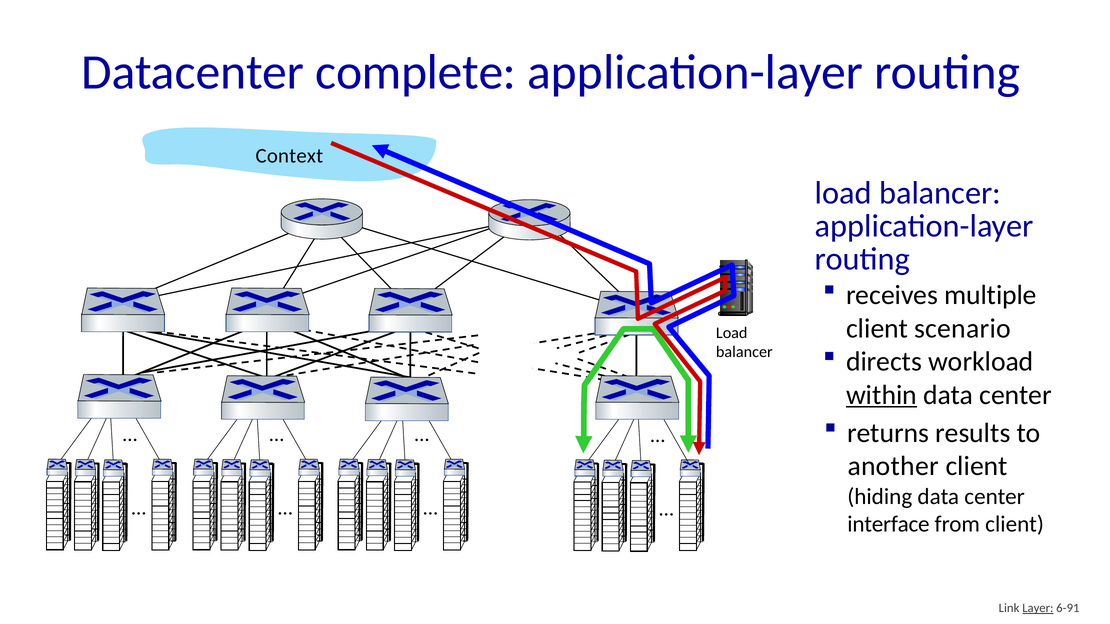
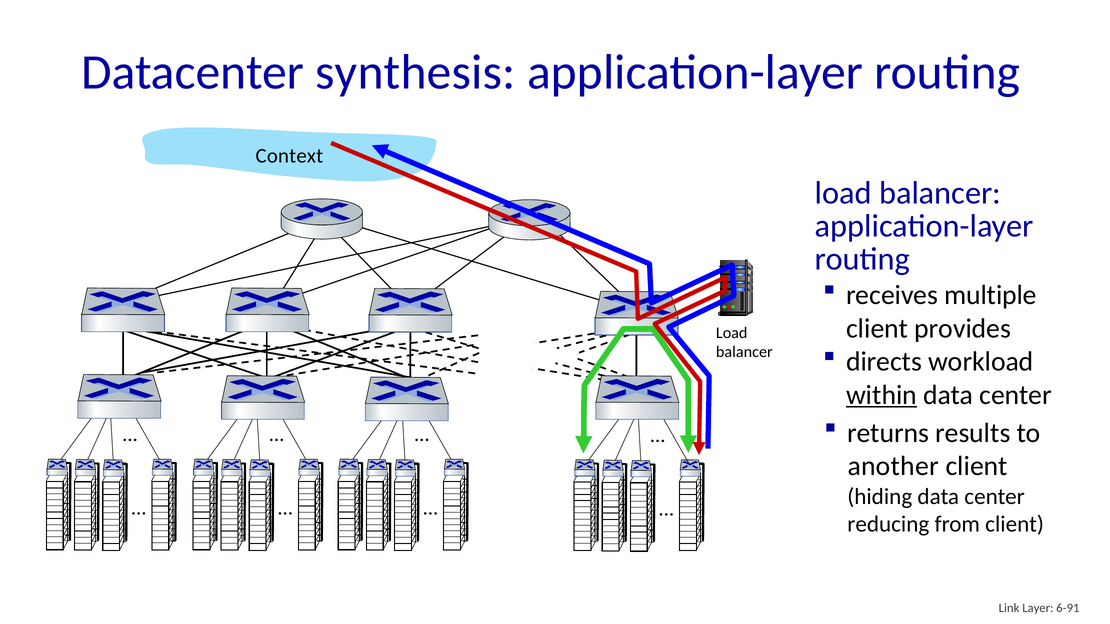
complete: complete -> synthesis
scenario: scenario -> provides
interface: interface -> reducing
Layer underline: present -> none
